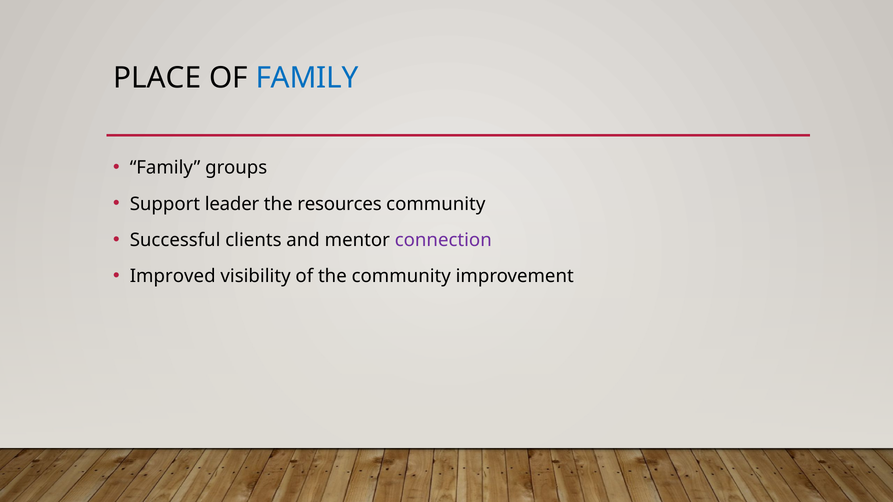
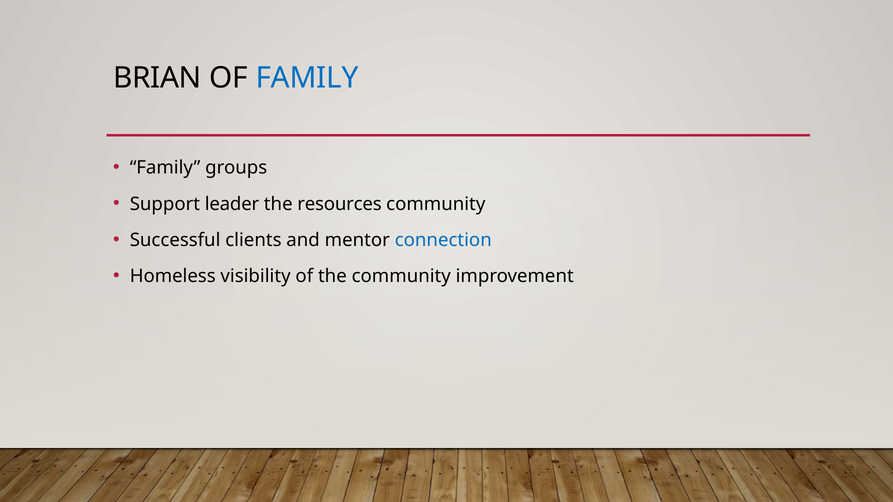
PLACE: PLACE -> BRIAN
connection colour: purple -> blue
Improved: Improved -> Homeless
